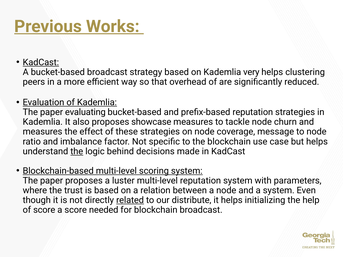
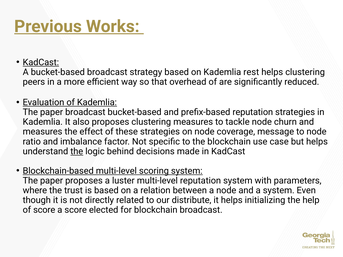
very: very -> rest
paper evaluating: evaluating -> broadcast
proposes showcase: showcase -> clustering
related underline: present -> none
needed: needed -> elected
